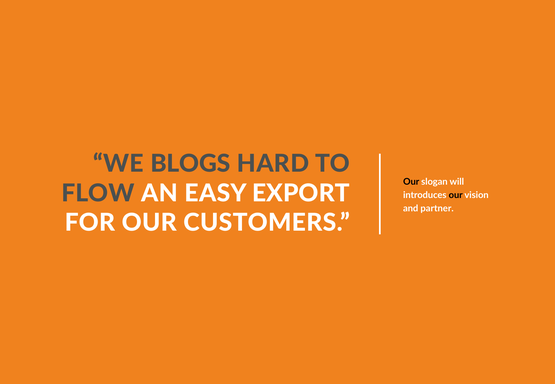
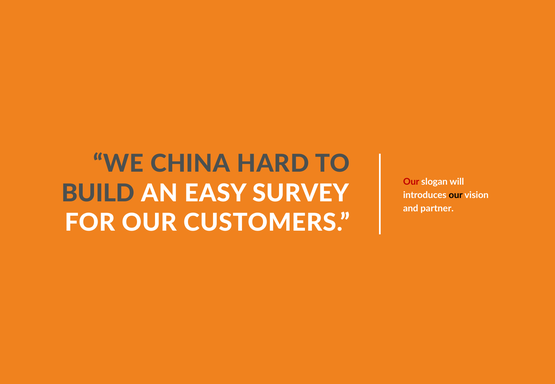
BLOGS: BLOGS -> CHINA
Our at (411, 182) colour: black -> red
FLOW: FLOW -> BUILD
EXPORT: EXPORT -> SURVEY
